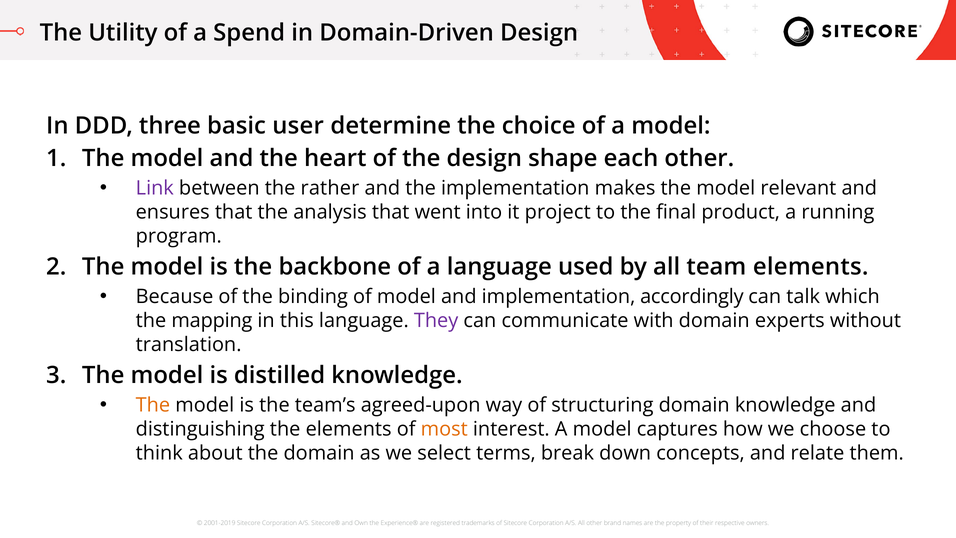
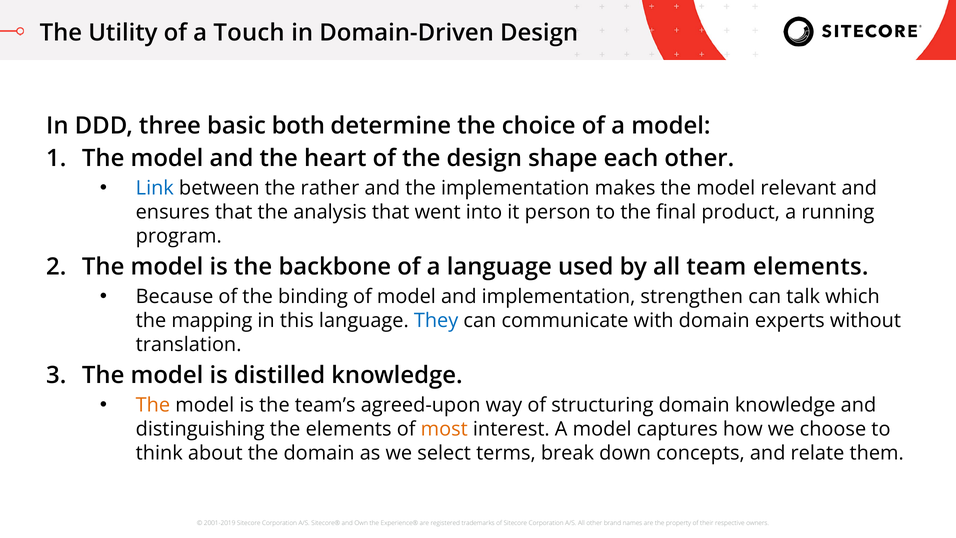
Spend: Spend -> Touch
user: user -> both
Link colour: purple -> blue
project: project -> person
accordingly: accordingly -> strengthen
They colour: purple -> blue
